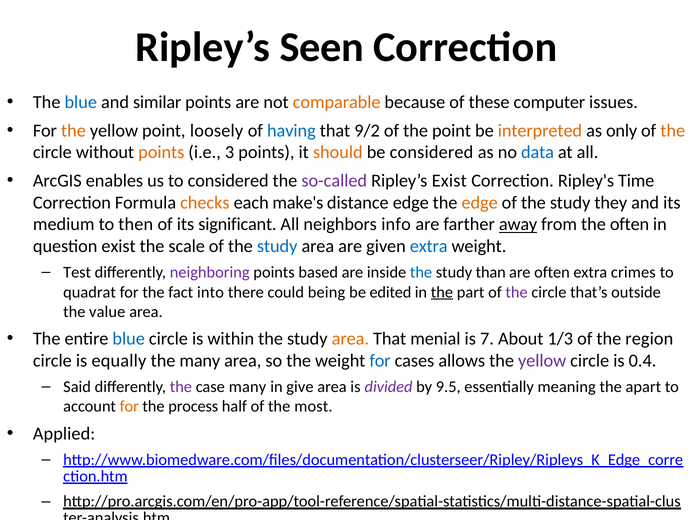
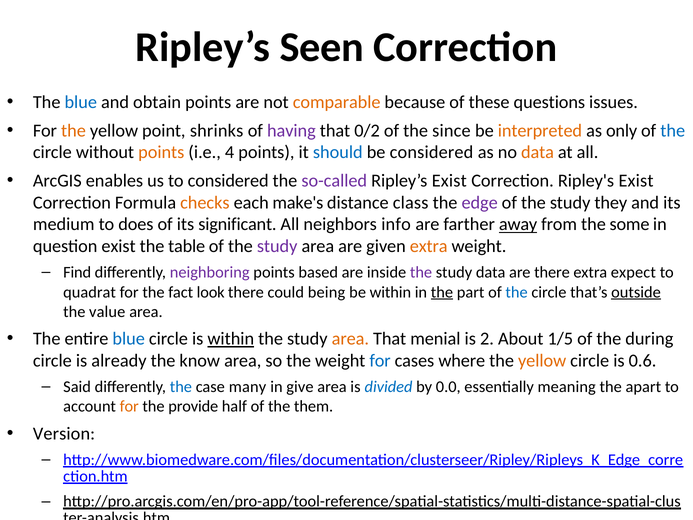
similar: similar -> obtain
computer: computer -> questions
loosely: loosely -> shrinks
having colour: blue -> purple
9/2: 9/2 -> 0/2
the point: point -> since
the at (673, 130) colour: orange -> blue
3: 3 -> 4
should colour: orange -> blue
data at (538, 152) colour: blue -> orange
Ripley's Time: Time -> Exist
distance edge: edge -> class
edge at (480, 202) colour: orange -> purple
then: then -> does
the often: often -> some
scale: scale -> table
study at (277, 246) colour: blue -> purple
extra at (429, 246) colour: blue -> orange
Test: Test -> Find
the at (421, 272) colour: blue -> purple
study than: than -> data
are often: often -> there
crimes: crimes -> expect
into: into -> look
be edited: edited -> within
the at (517, 292) colour: purple -> blue
outside underline: none -> present
within at (231, 339) underline: none -> present
7: 7 -> 2
1/3: 1/3 -> 1/5
region: region -> during
equally: equally -> already
the many: many -> know
allows: allows -> where
yellow at (542, 361) colour: purple -> orange
0.4: 0.4 -> 0.6
the at (181, 387) colour: purple -> blue
divided colour: purple -> blue
9.5: 9.5 -> 0.0
process: process -> provide
most: most -> them
Applied: Applied -> Version
